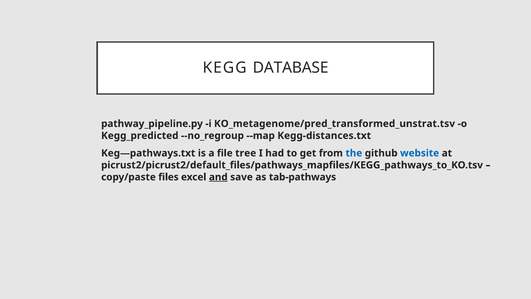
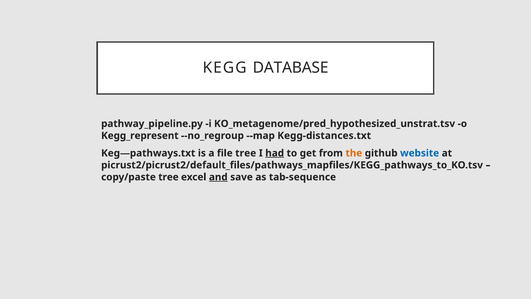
KO_metagenome/pred_transformed_unstrat.tsv: KO_metagenome/pred_transformed_unstrat.tsv -> KO_metagenome/pred_hypothesized_unstrat.tsv
Kegg_predicted: Kegg_predicted -> Kegg_represent
had underline: none -> present
the colour: blue -> orange
copy/paste files: files -> tree
tab-pathways: tab-pathways -> tab-sequence
